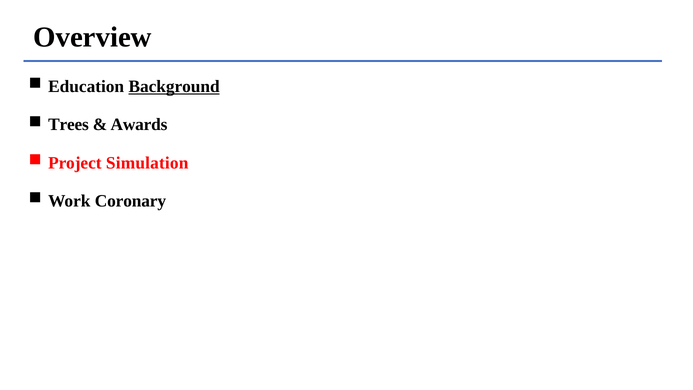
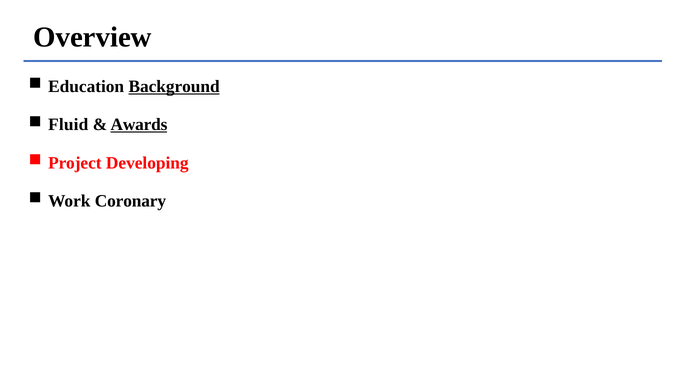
Trees: Trees -> Fluid
Awards underline: none -> present
Simulation: Simulation -> Developing
